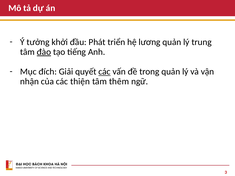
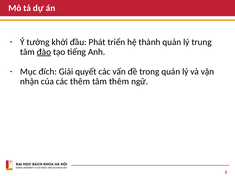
lương: lương -> thành
các at (104, 72) underline: present -> none
các thiện: thiện -> thêm
